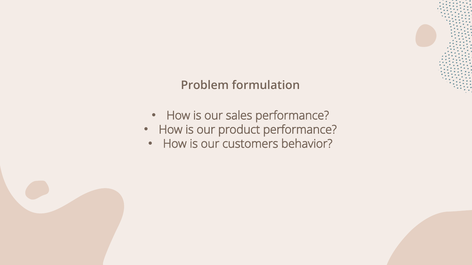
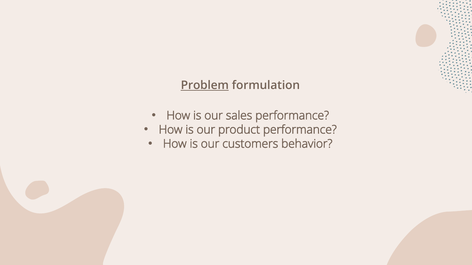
Problem underline: none -> present
